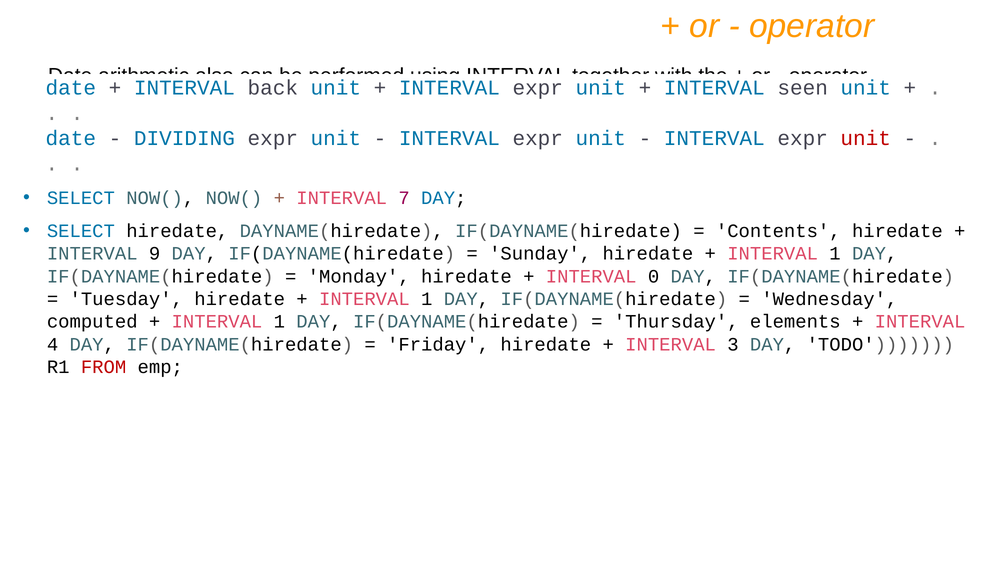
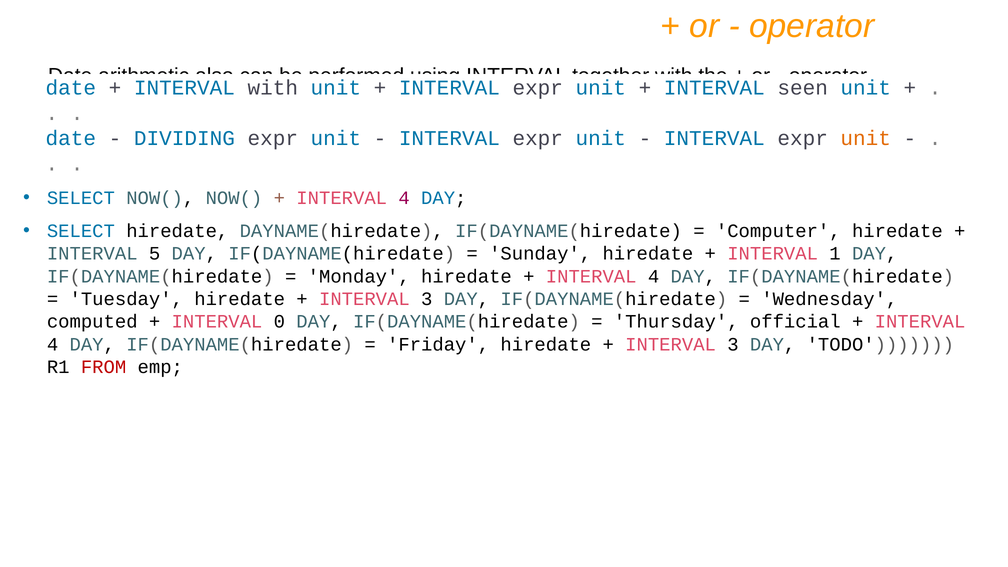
INTERVAL back: back -> with
unit at (866, 138) colour: red -> orange
7 at (404, 198): 7 -> 4
Contents: Contents -> Computer
9: 9 -> 5
0 at (654, 276): 0 -> 4
1 at (427, 299): 1 -> 3
1 at (279, 322): 1 -> 0
elements: elements -> official
